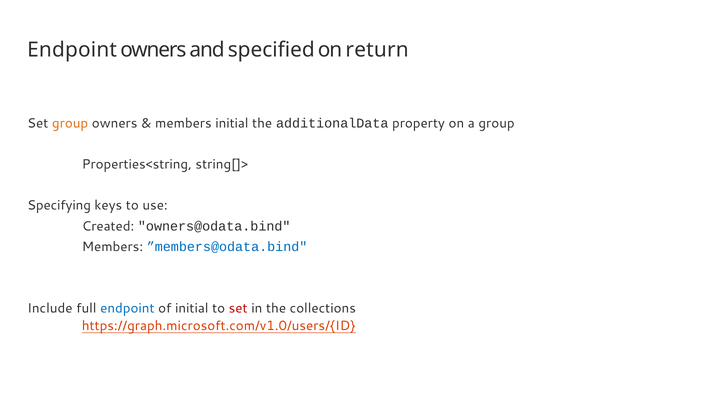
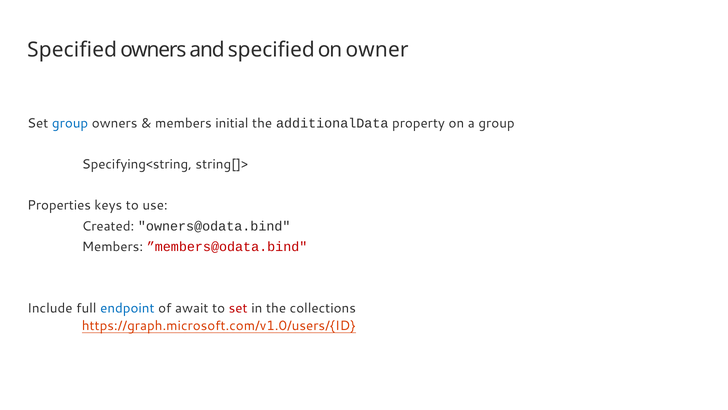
Endpoint at (72, 50): Endpoint -> Specified
return: return -> owner
group at (70, 123) colour: orange -> blue
Properties<string: Properties<string -> Specifying<string
Specifying: Specifying -> Properties
”members@odata.bind colour: blue -> red
of initial: initial -> await
